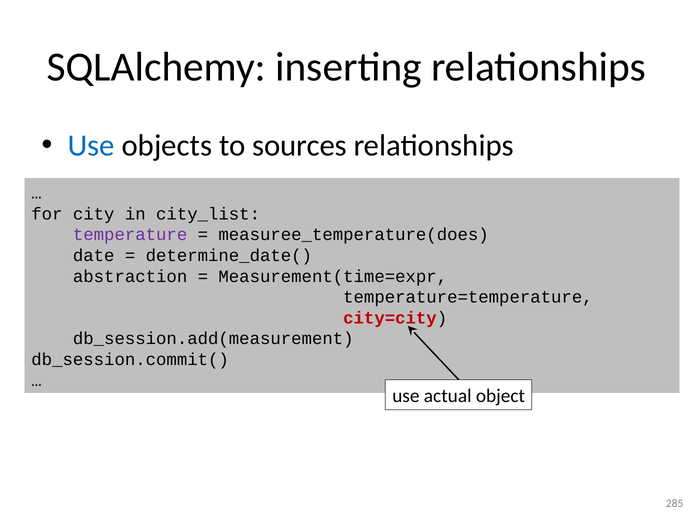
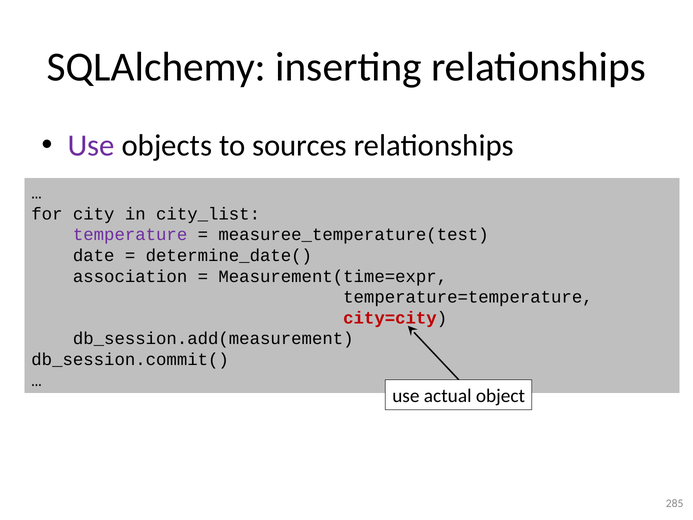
Use at (91, 145) colour: blue -> purple
measuree_temperature(does: measuree_temperature(does -> measuree_temperature(test
abstraction: abstraction -> association
